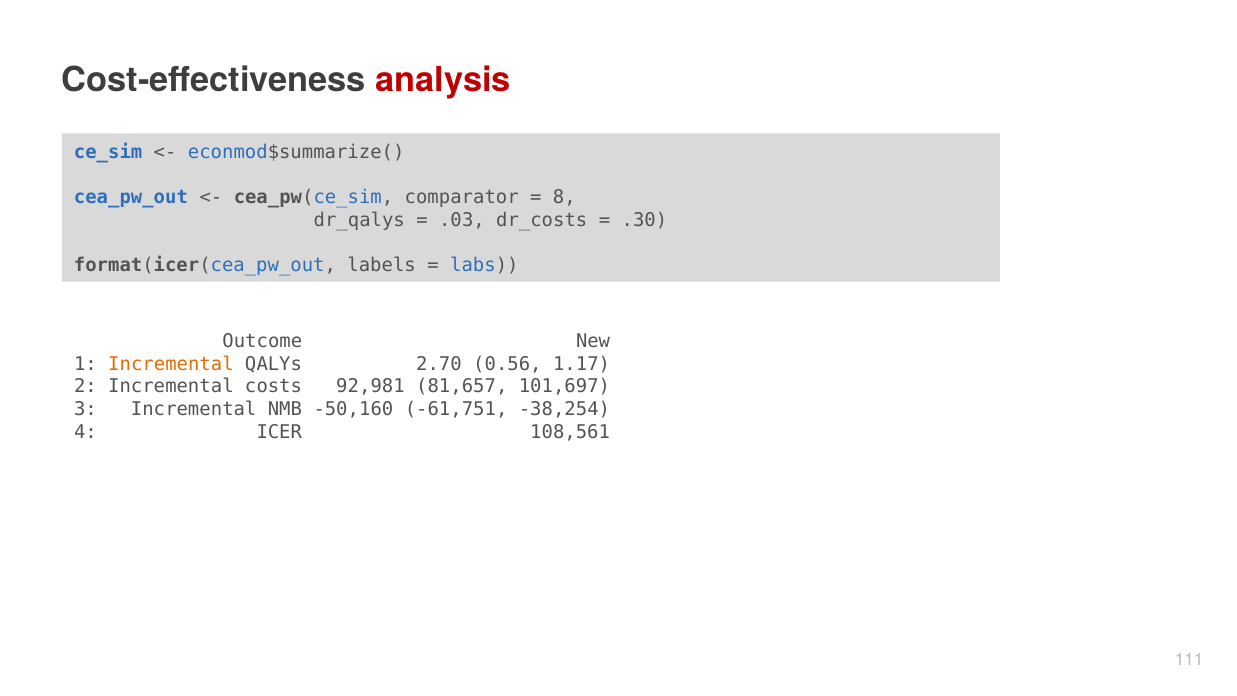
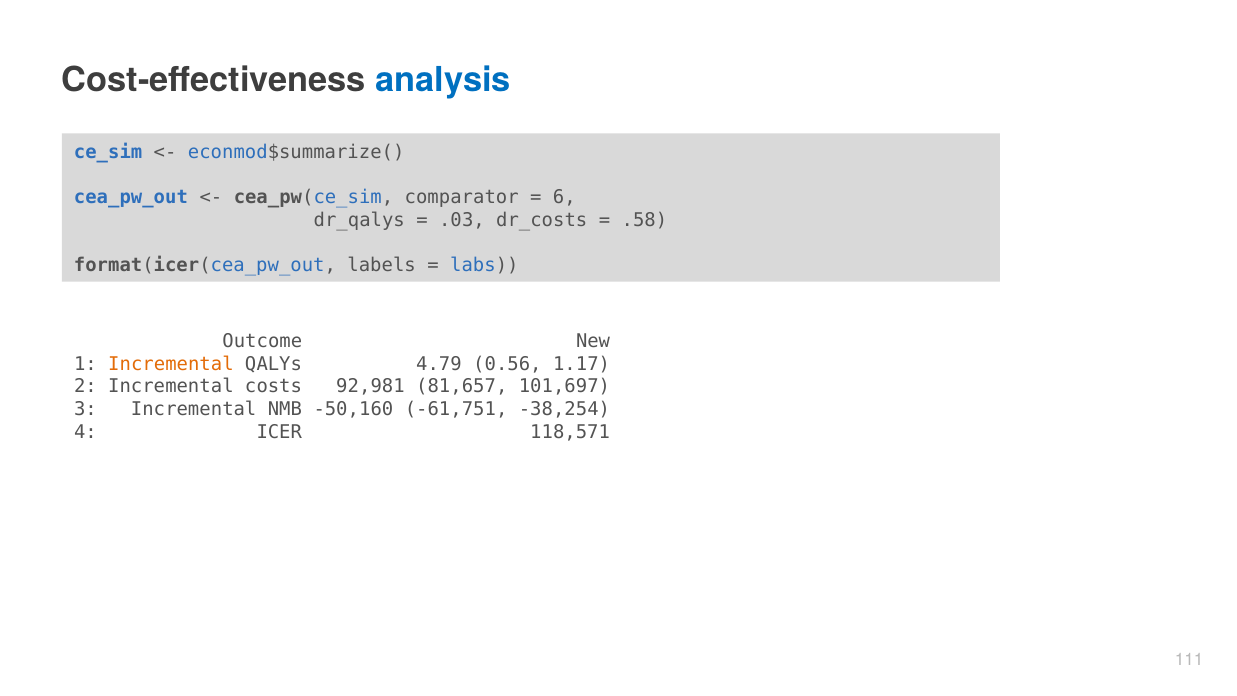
analysis colour: red -> blue
8: 8 -> 6
.30: .30 -> .58
2.70: 2.70 -> 4.79
108,561: 108,561 -> 118,571
